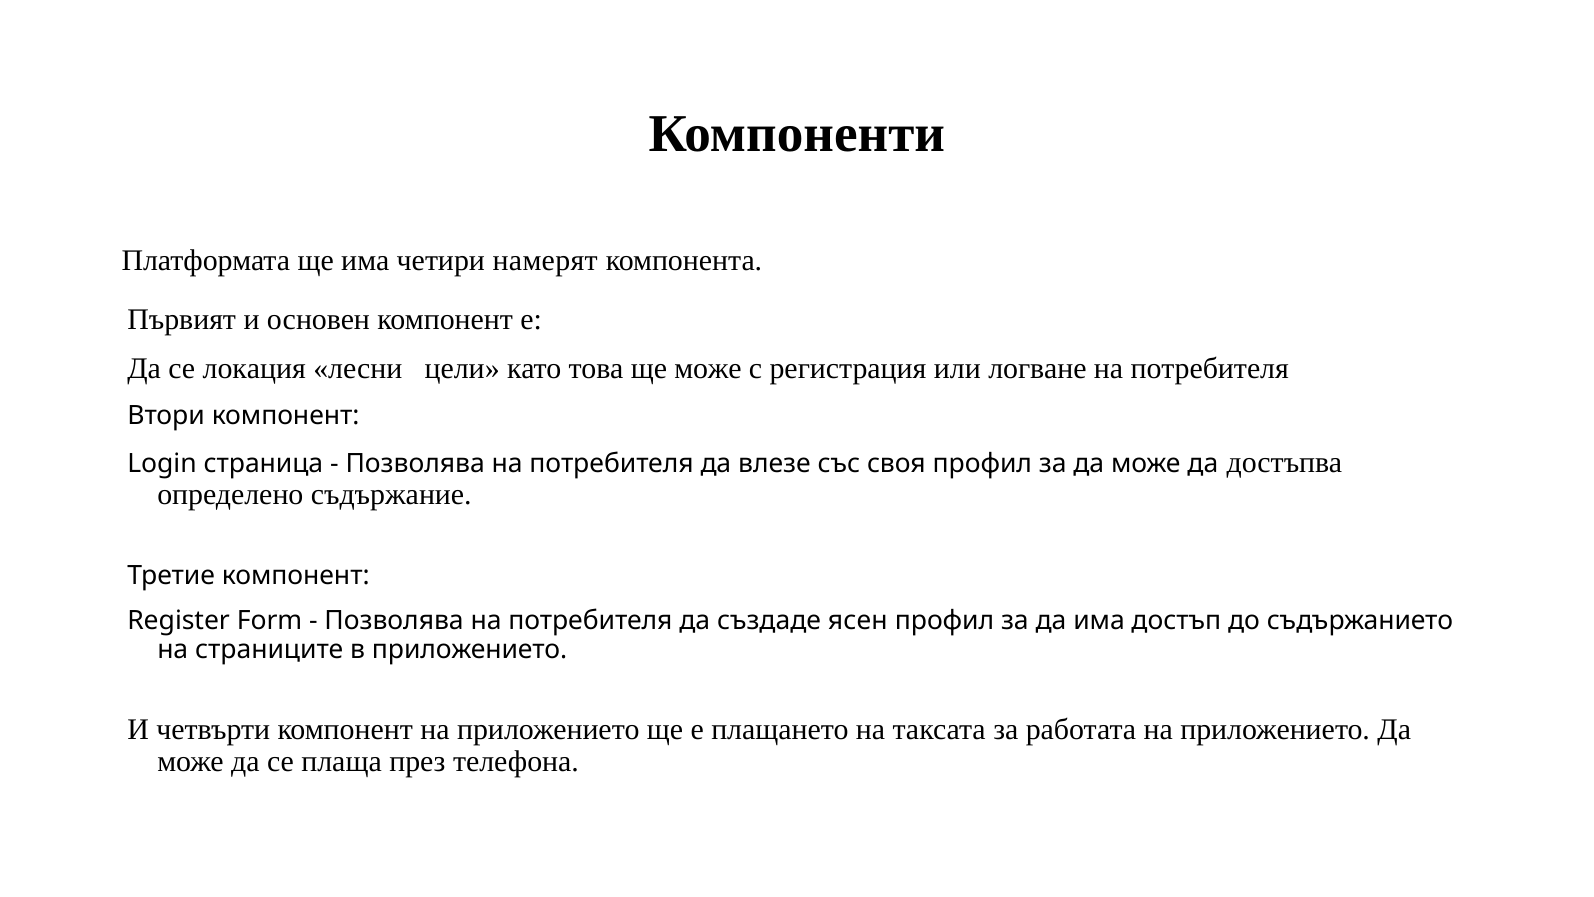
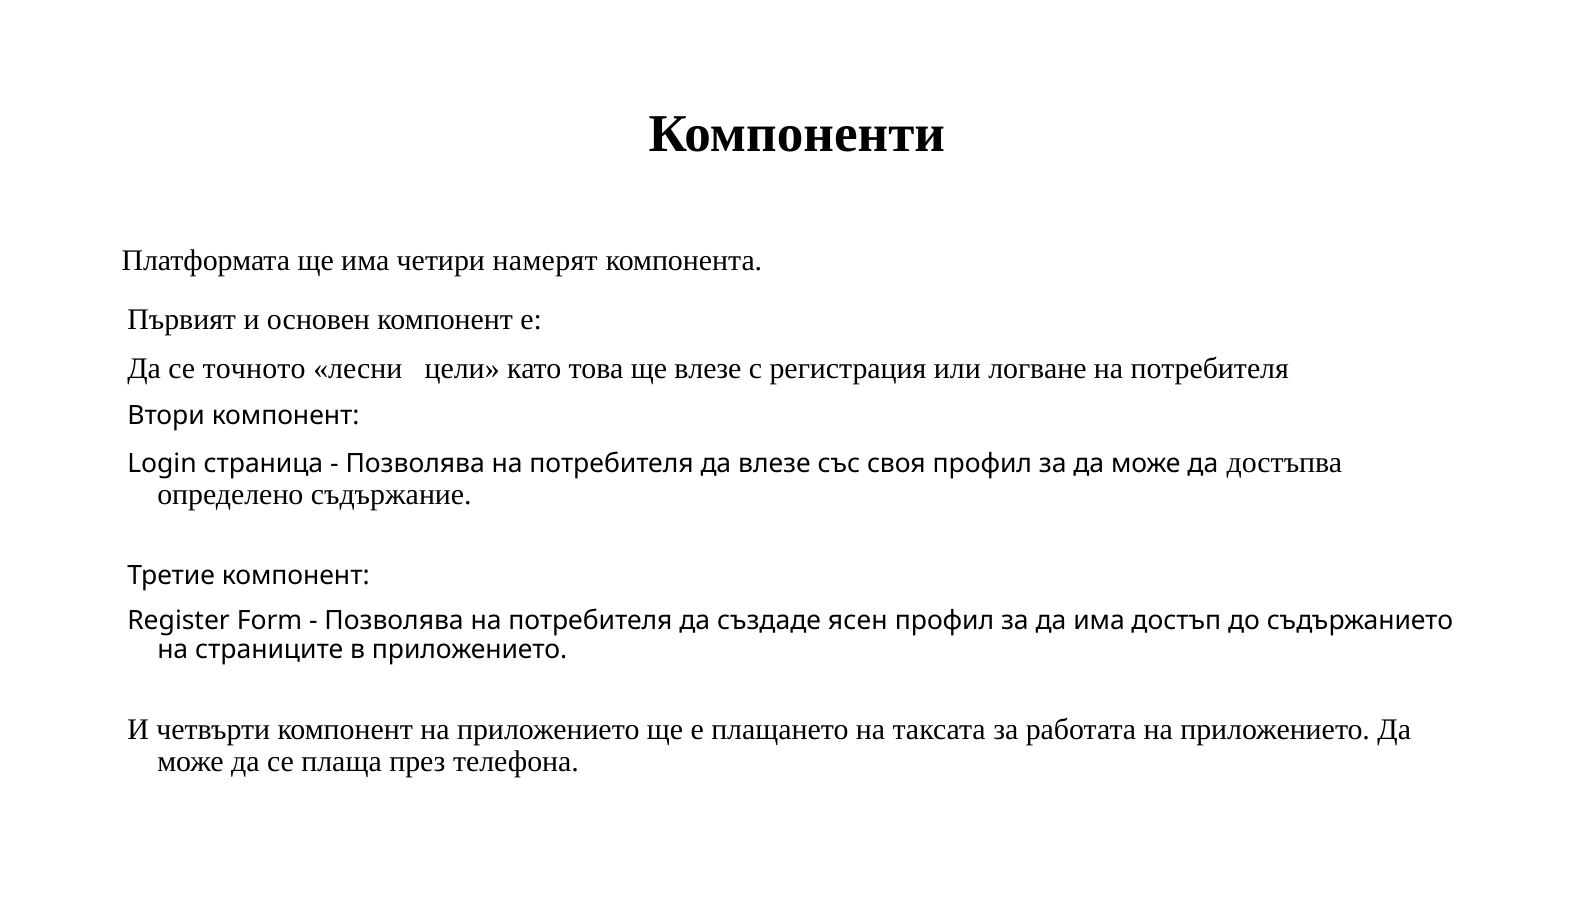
локация: локация -> точното
ще може: може -> влезе
